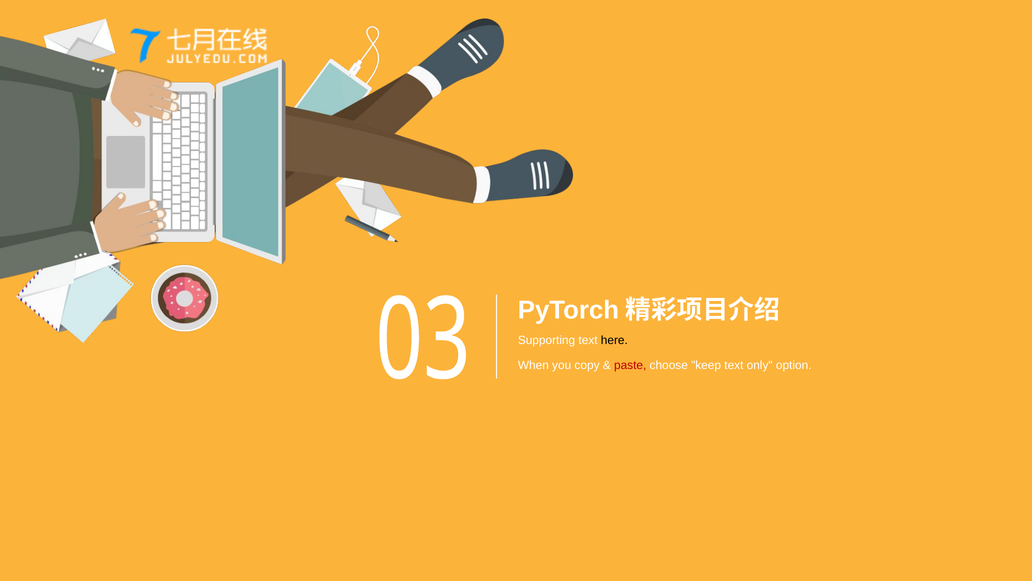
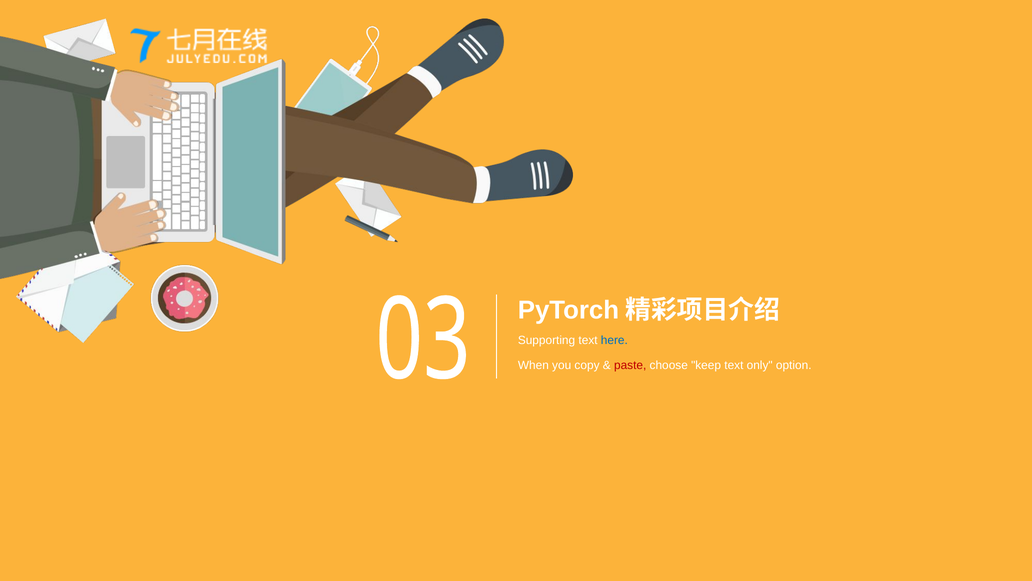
here colour: black -> blue
